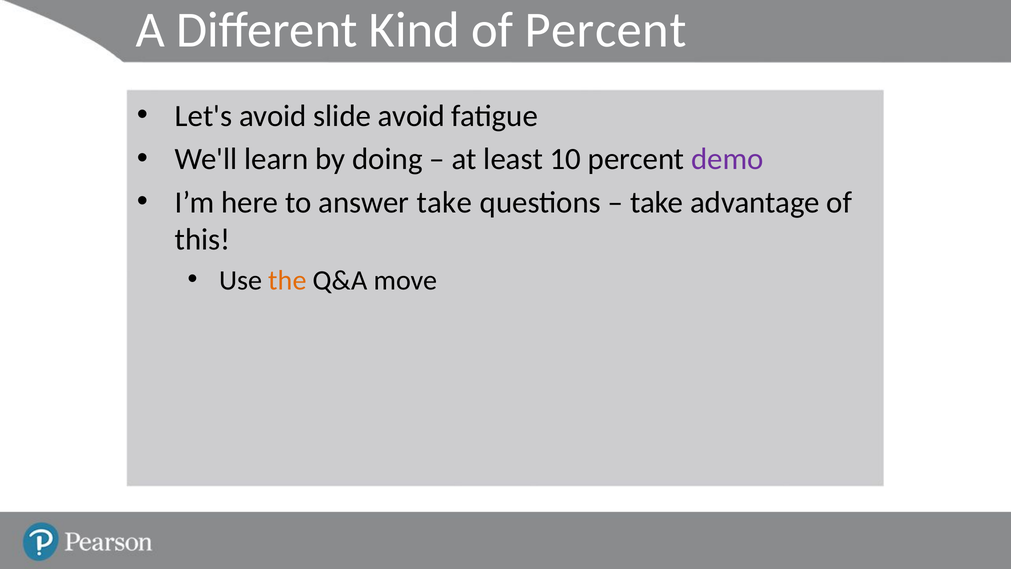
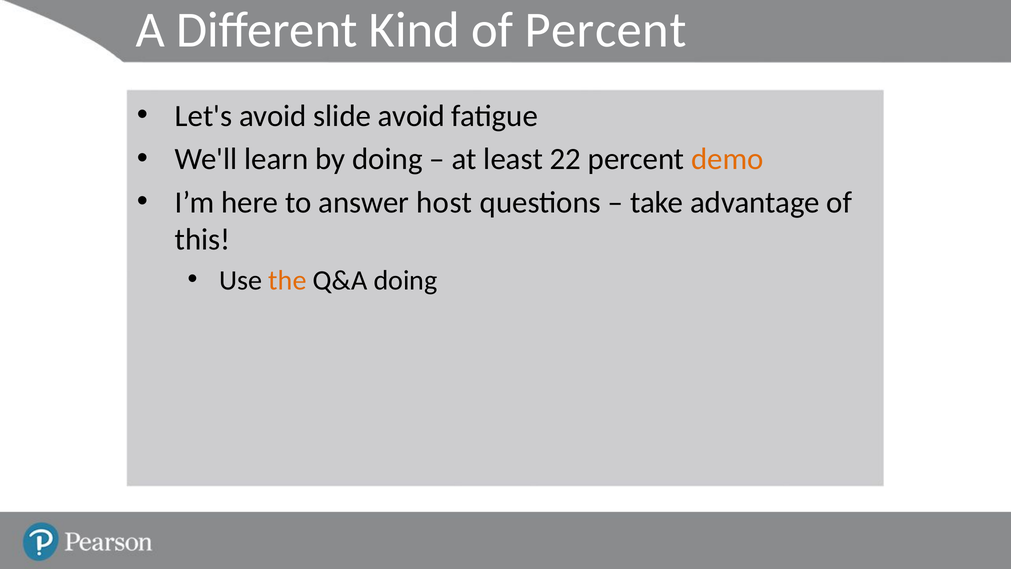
10: 10 -> 22
demo colour: purple -> orange
answer take: take -> host
Q&A move: move -> doing
